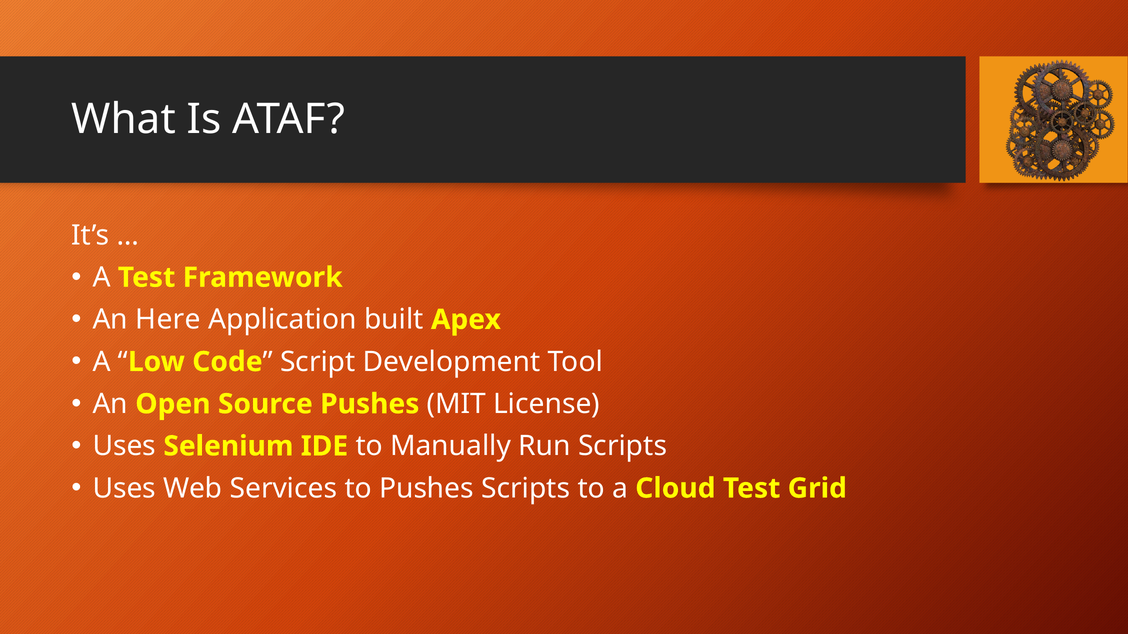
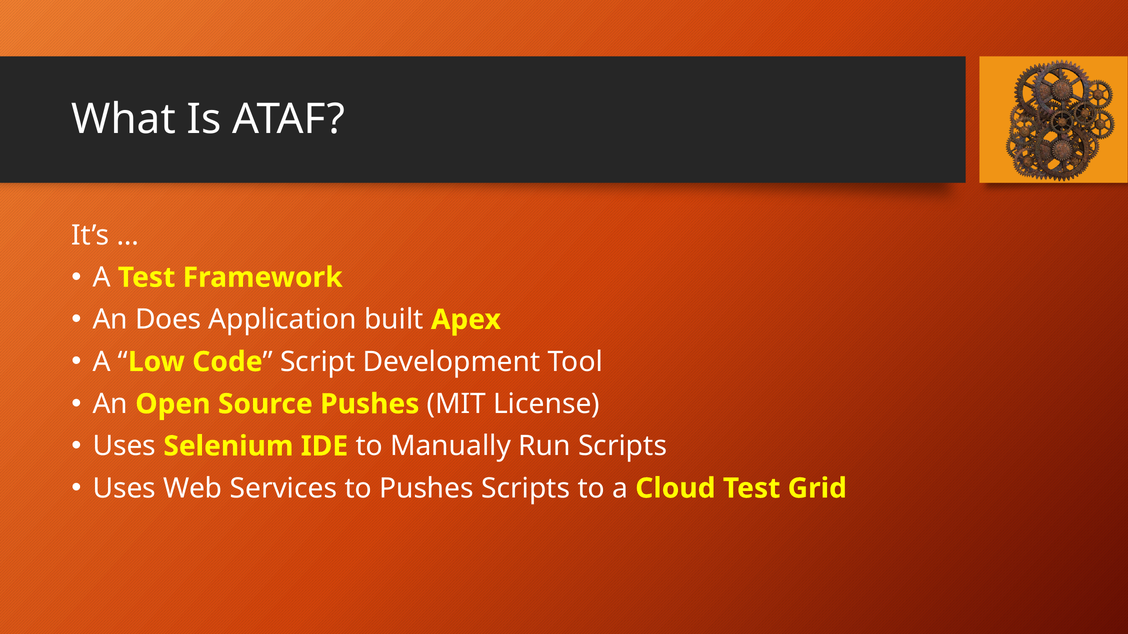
Here: Here -> Does
